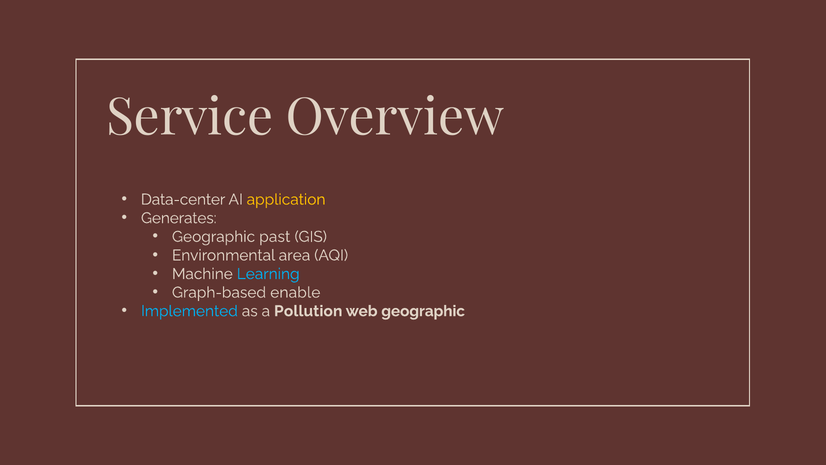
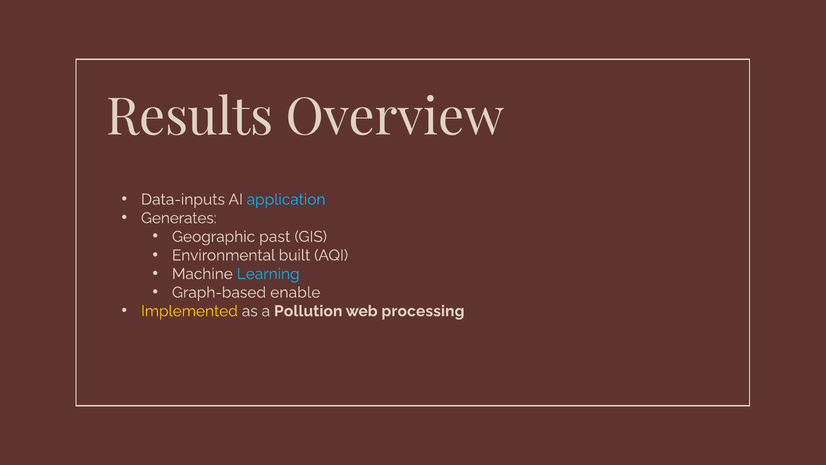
Service: Service -> Results
Data-center: Data-center -> Data-inputs
application colour: yellow -> light blue
area: area -> built
Implemented colour: light blue -> yellow
web geographic: geographic -> processing
